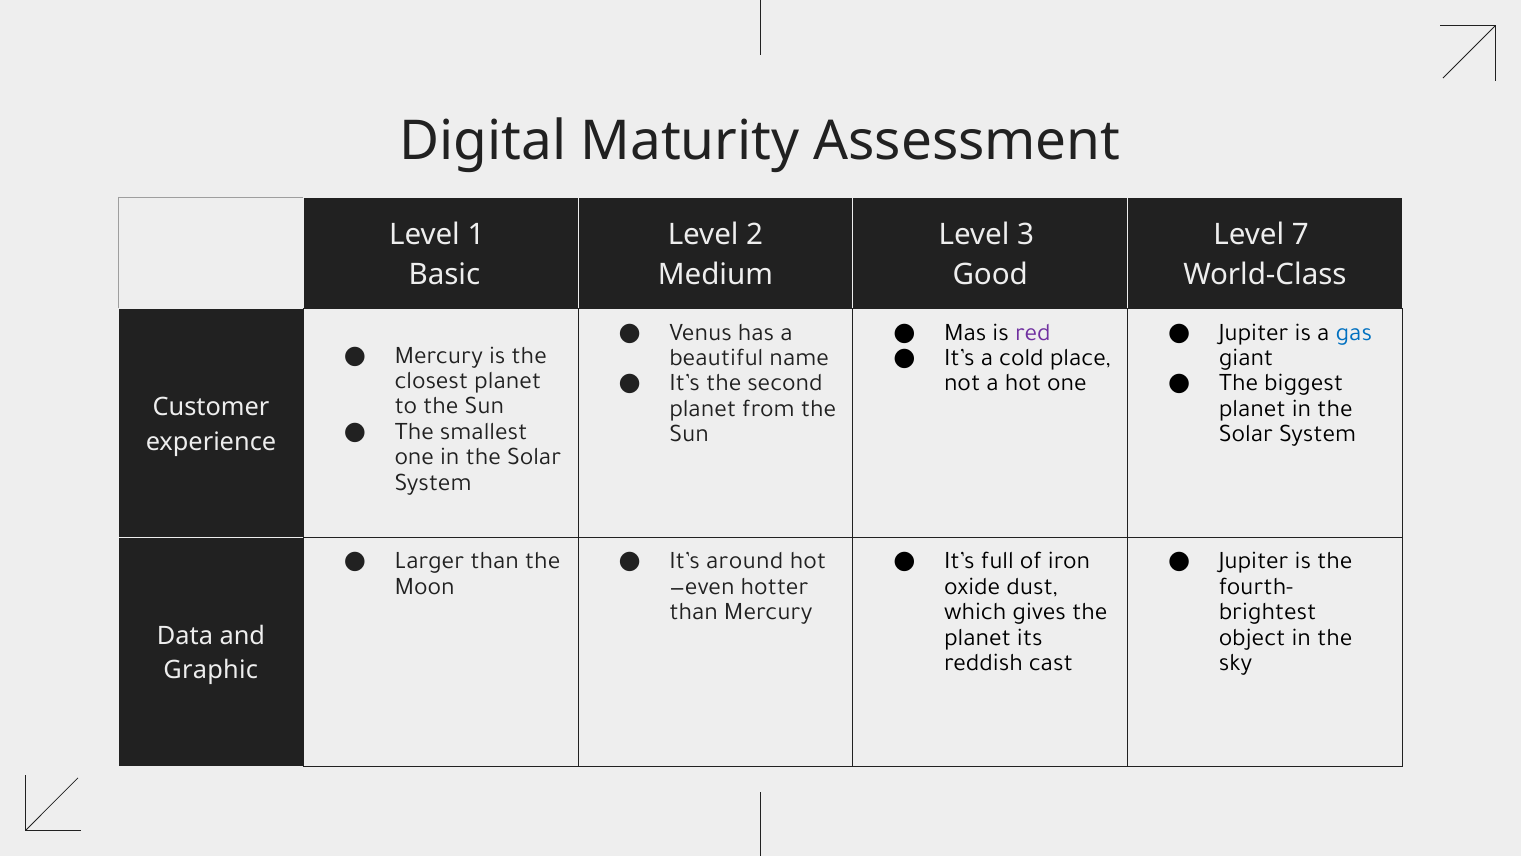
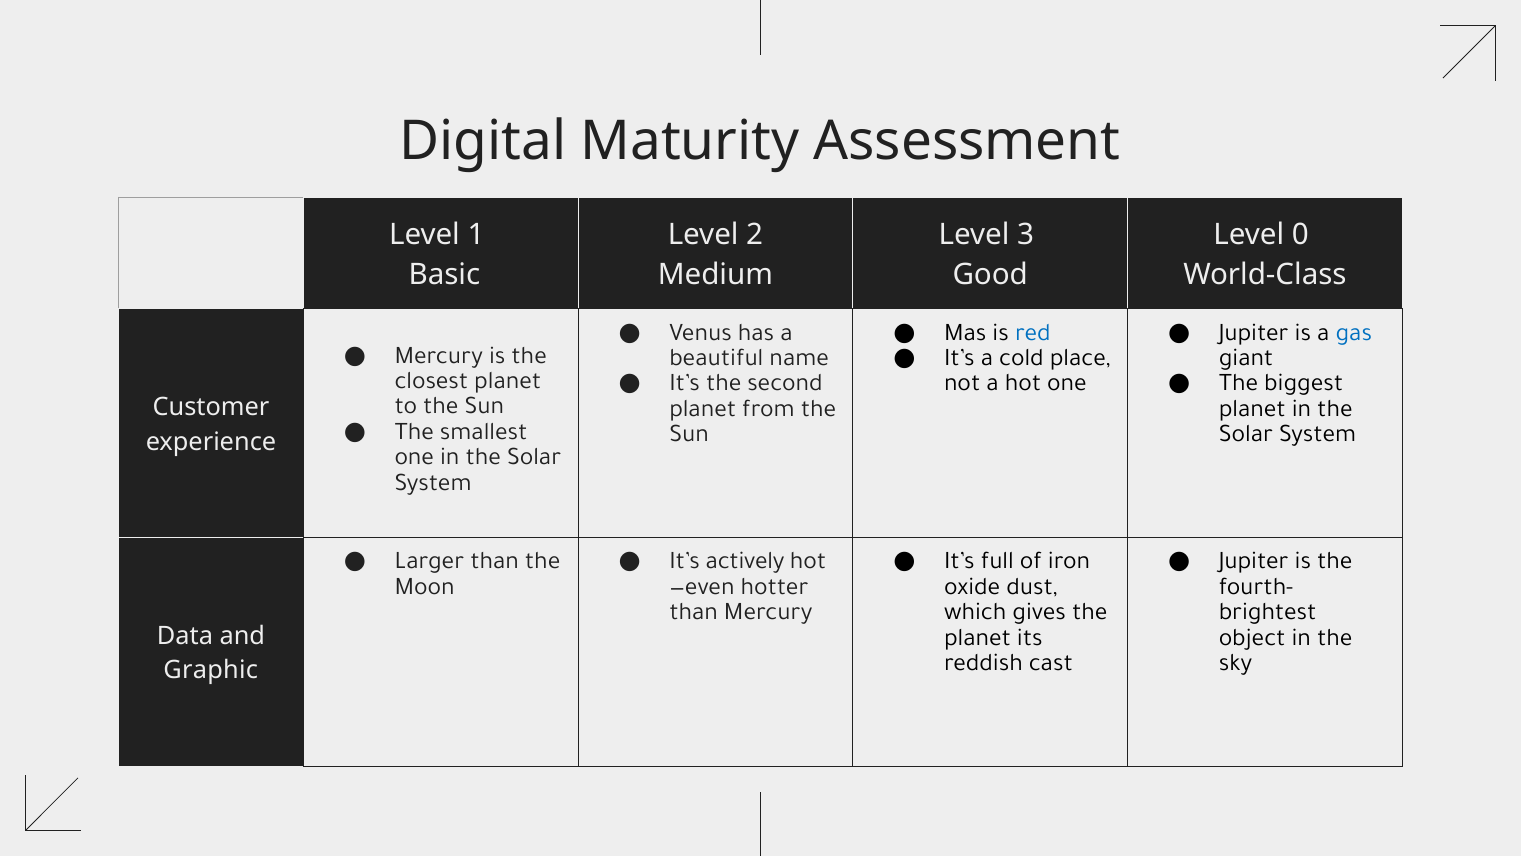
7: 7 -> 0
red colour: purple -> blue
around: around -> actively
